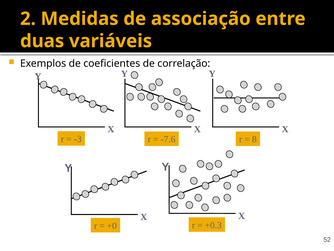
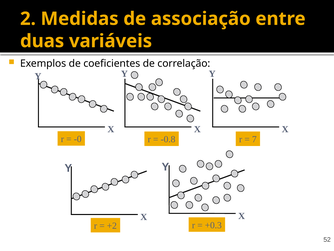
-3: -3 -> -0
-7.6: -7.6 -> -0.8
8: 8 -> 7
+0: +0 -> +2
